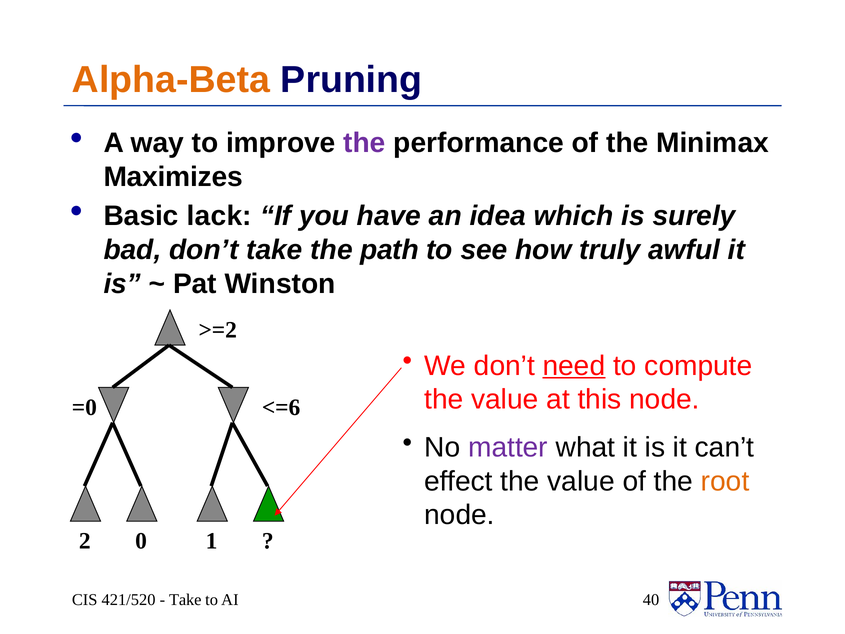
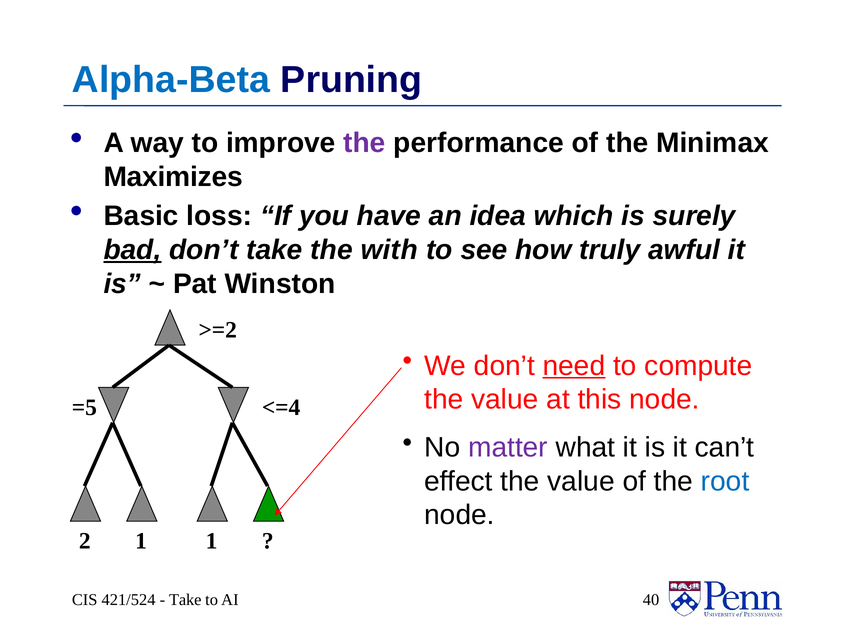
Alpha-Beta colour: orange -> blue
lack: lack -> loss
bad underline: none -> present
path: path -> with
=0: =0 -> =5
<=6: <=6 -> <=4
root colour: orange -> blue
2 0: 0 -> 1
421/520: 421/520 -> 421/524
